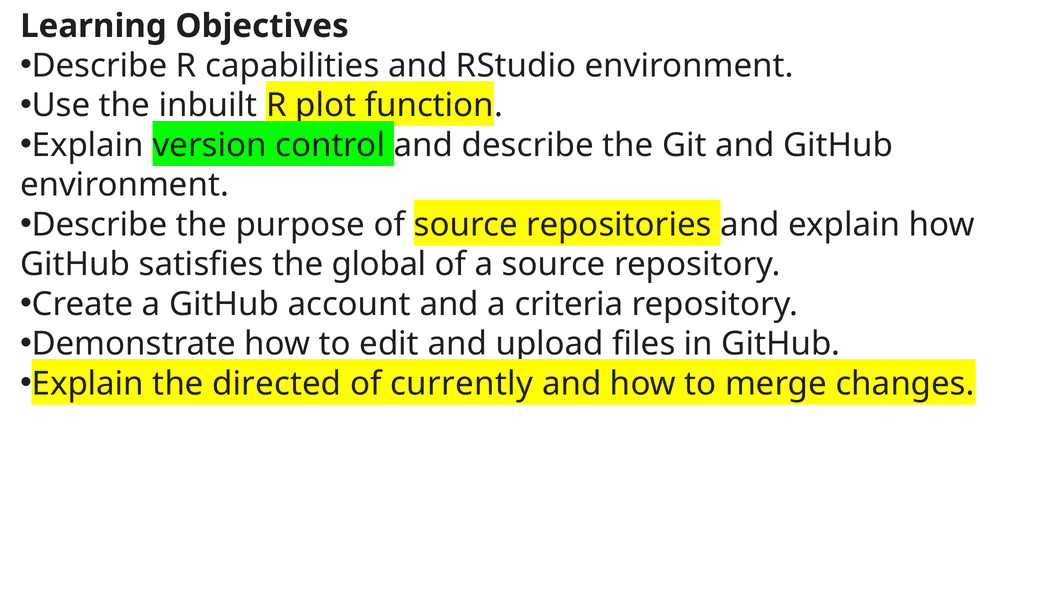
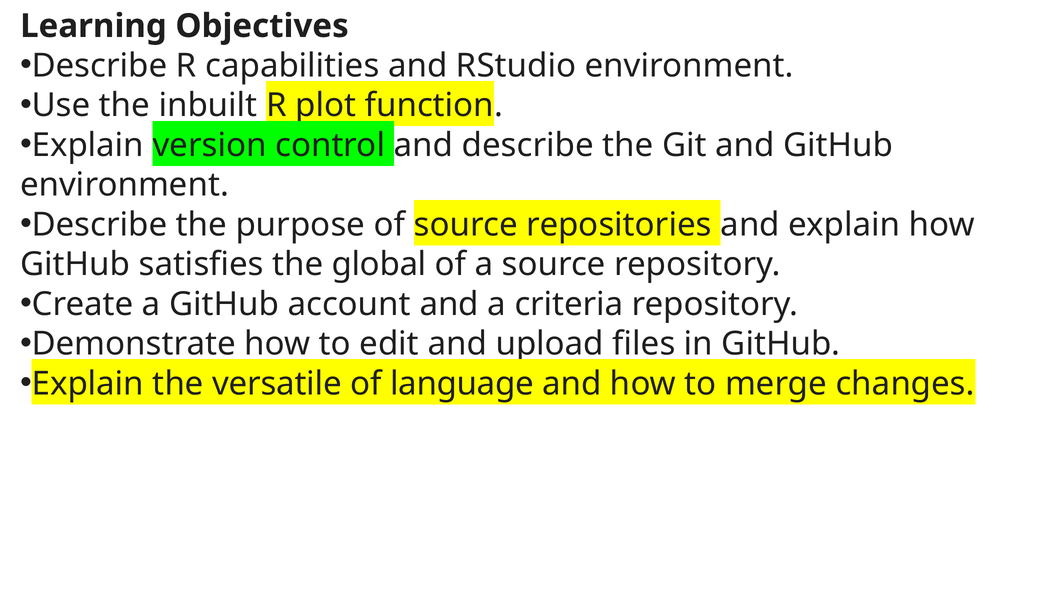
directed: directed -> versatile
currently: currently -> language
